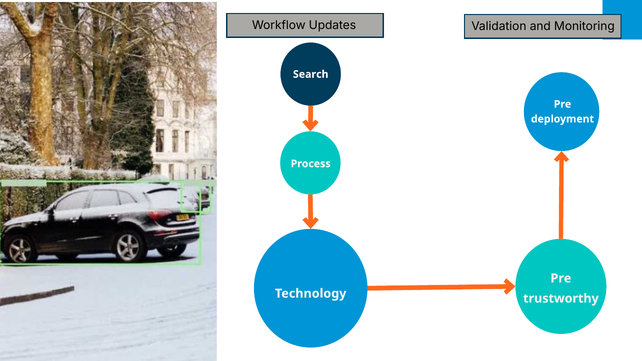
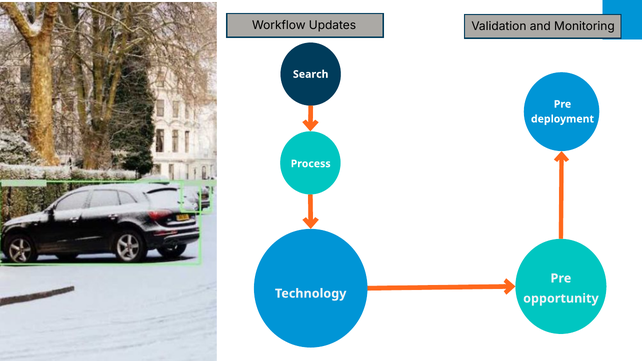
trustworthy: trustworthy -> opportunity
